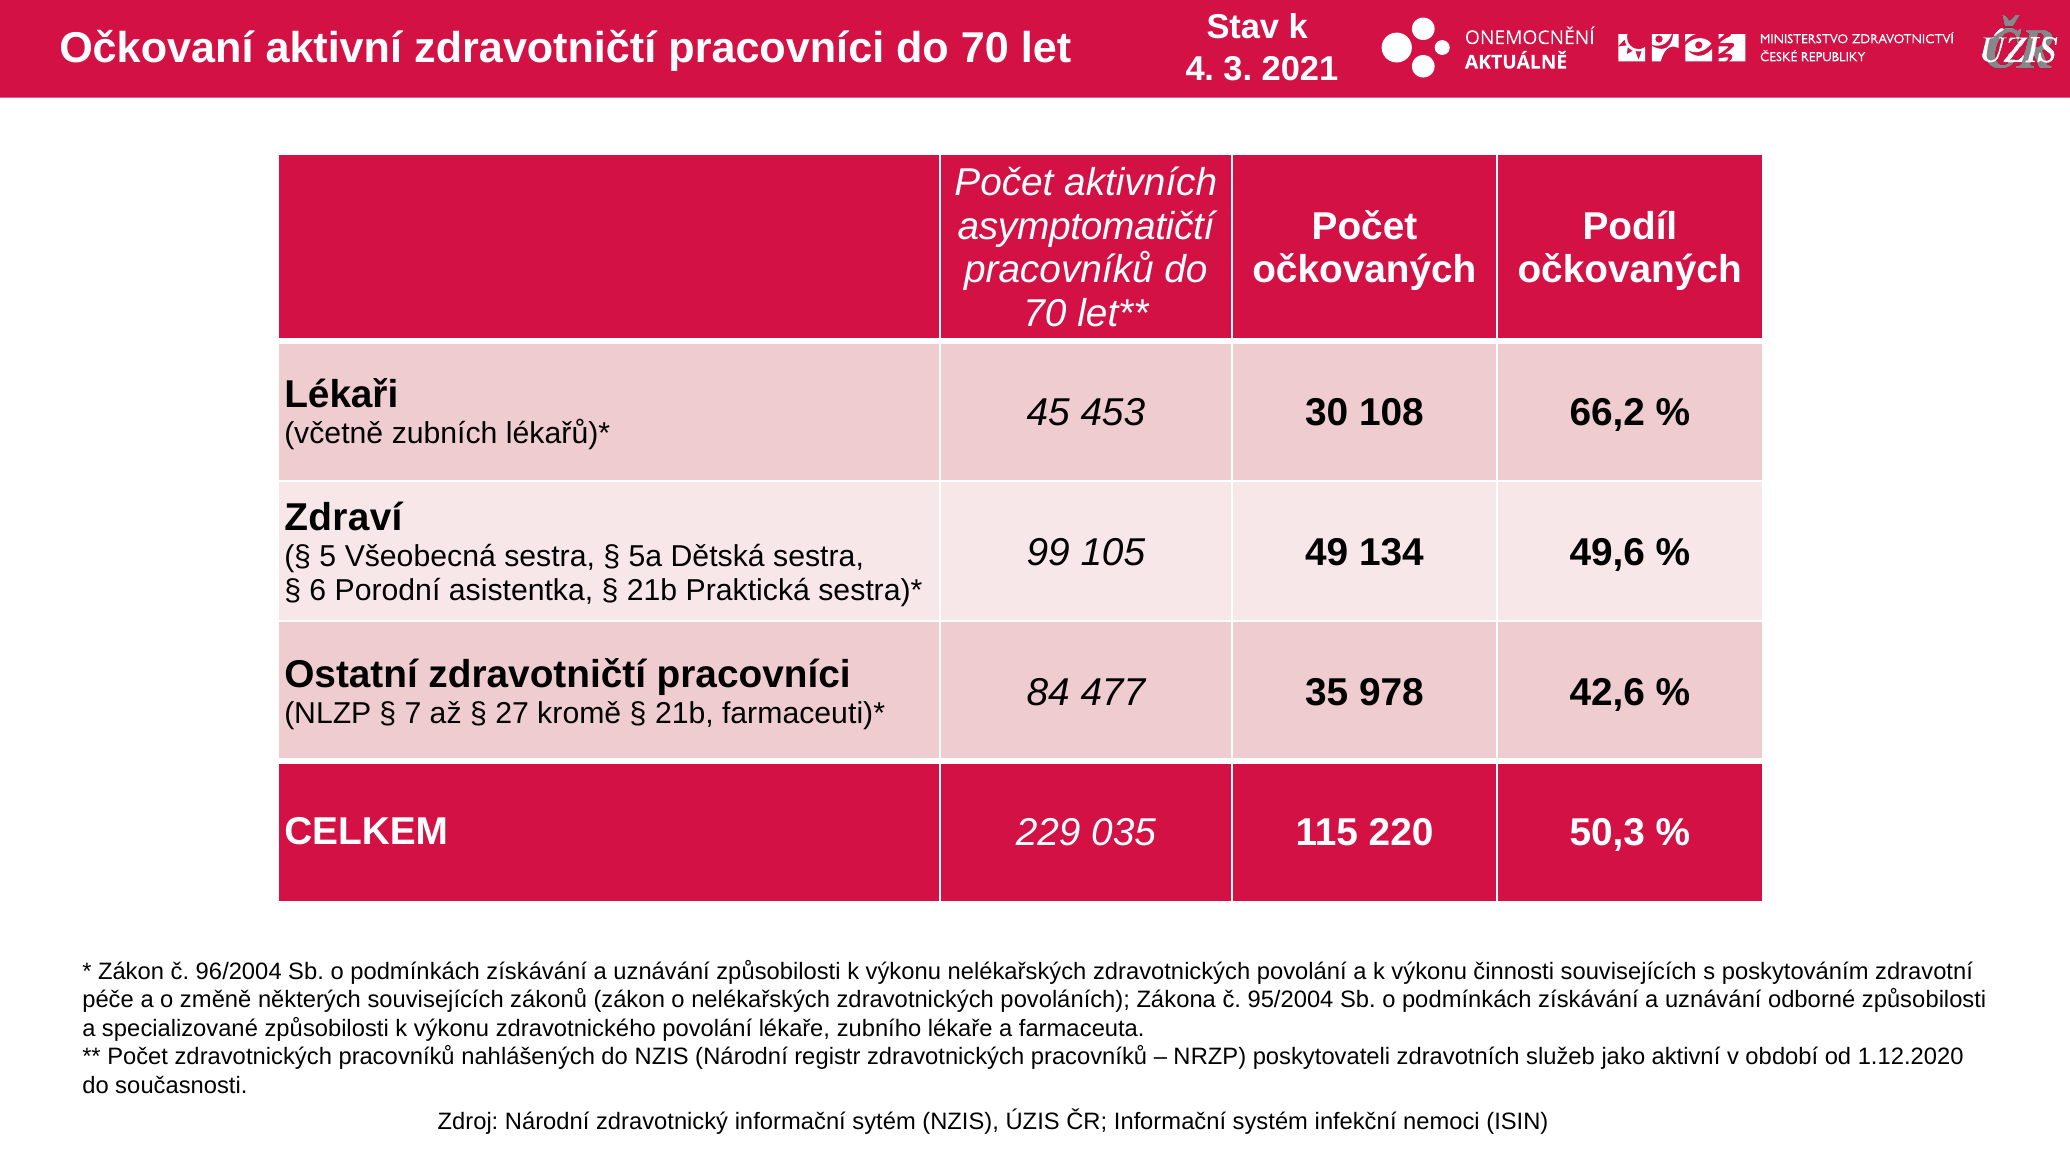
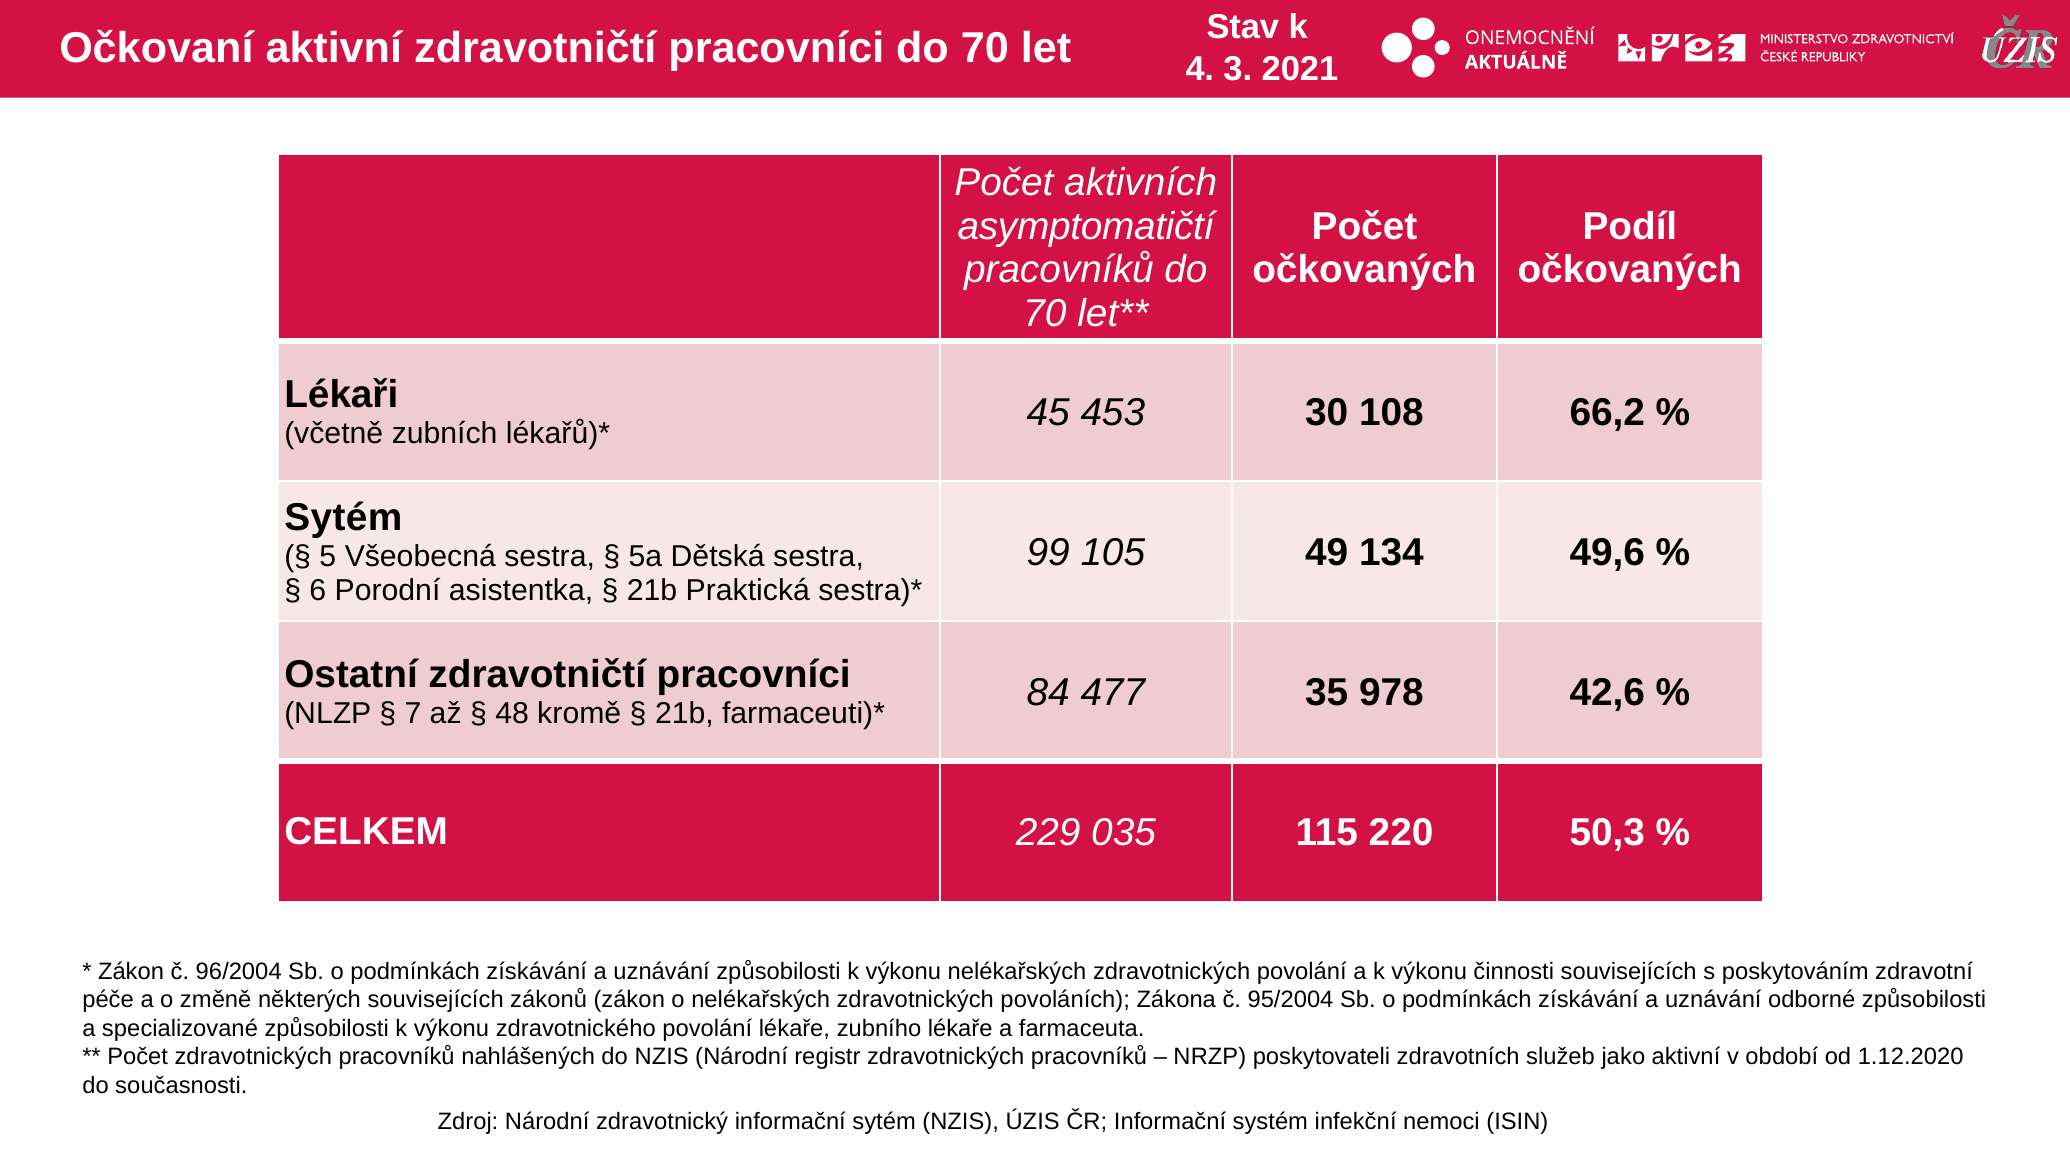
Zdraví at (343, 518): Zdraví -> Sytém
27: 27 -> 48
